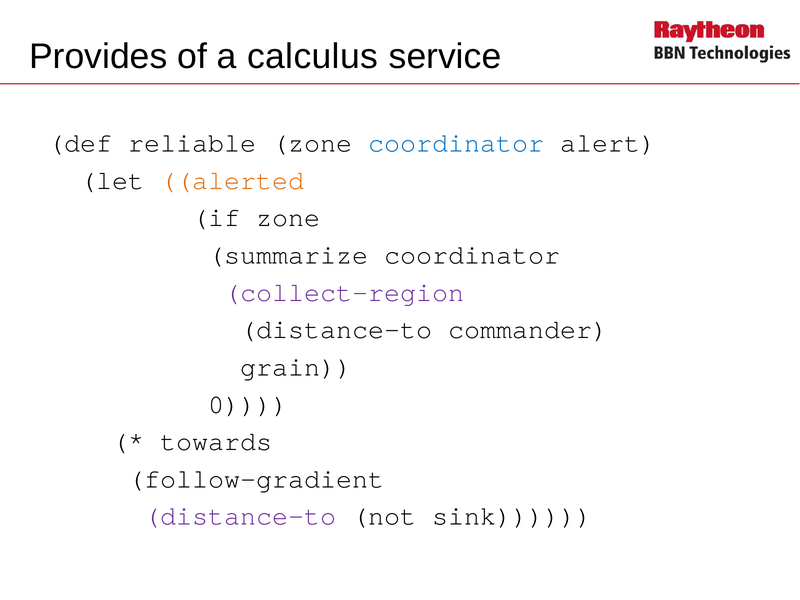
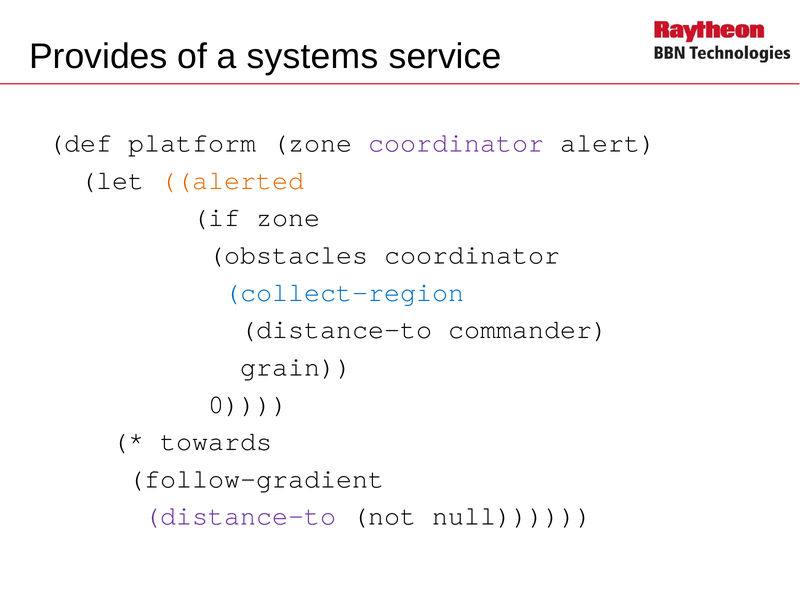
calculus: calculus -> systems
reliable: reliable -> platform
coordinator at (456, 143) colour: blue -> purple
summarize: summarize -> obstacles
collect-region colour: purple -> blue
sink: sink -> null
